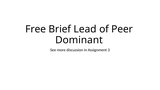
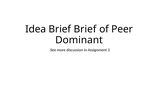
Free: Free -> Idea
Brief Lead: Lead -> Brief
